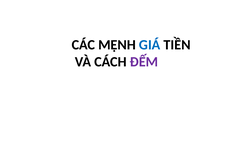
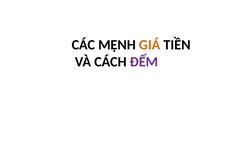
GIÁ colour: blue -> orange
